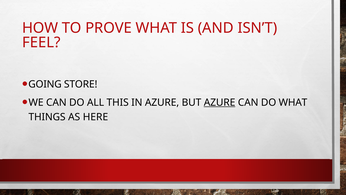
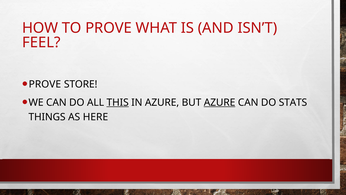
GOING at (45, 84): GOING -> PROVE
THIS underline: none -> present
DO WHAT: WHAT -> STATS
